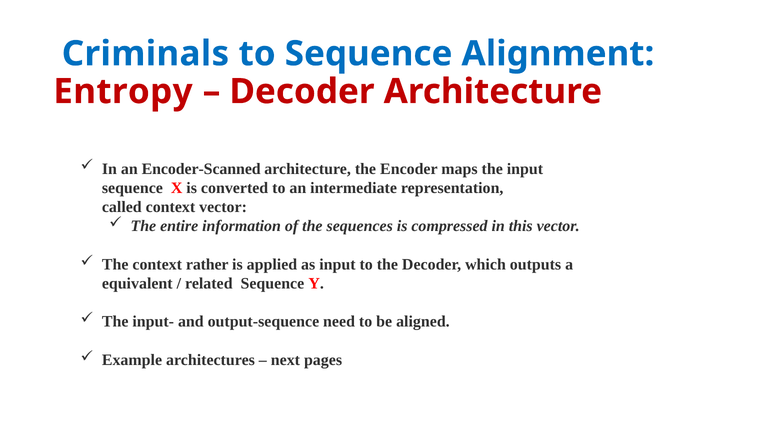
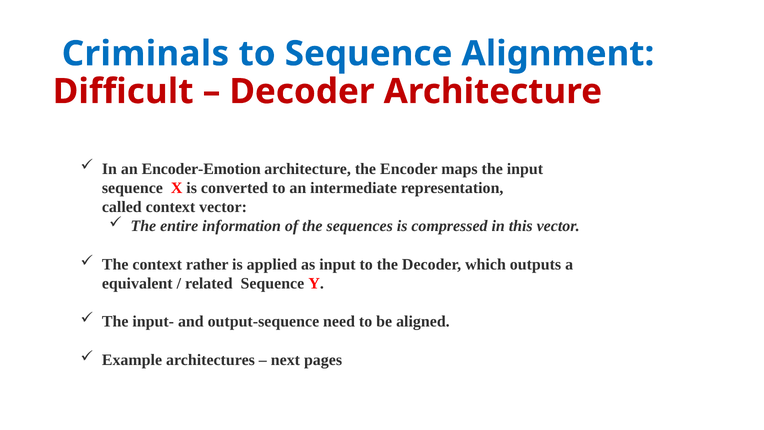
Entropy: Entropy -> Difficult
Encoder-Scanned: Encoder-Scanned -> Encoder-Emotion
